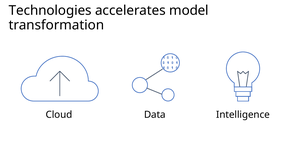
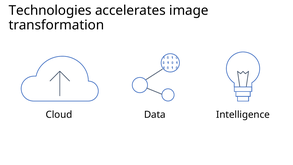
model: model -> image
